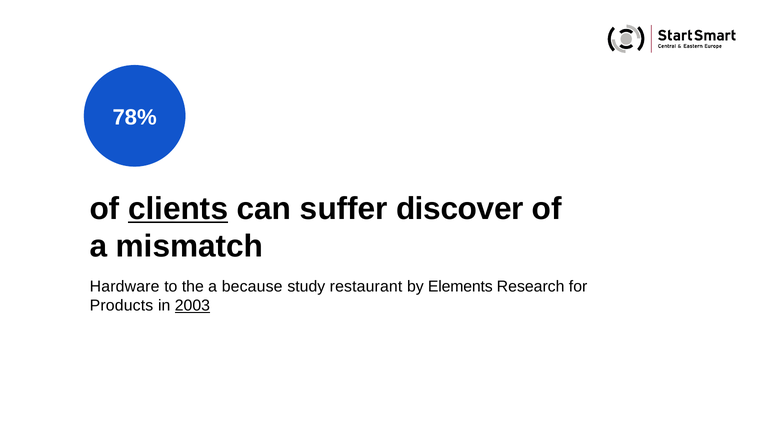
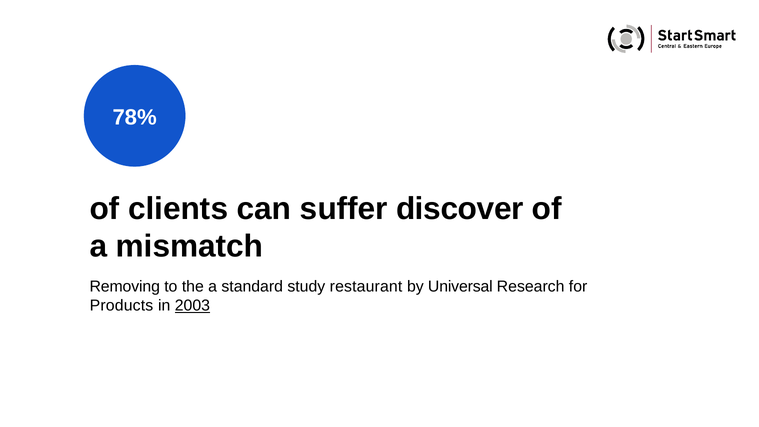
clients underline: present -> none
Hardware: Hardware -> Removing
because: because -> standard
Elements: Elements -> Universal
